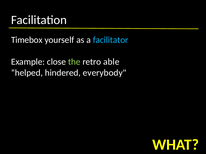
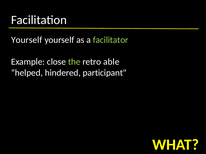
Timebox at (27, 40): Timebox -> Yourself
facilitator colour: light blue -> light green
everybody: everybody -> participant
